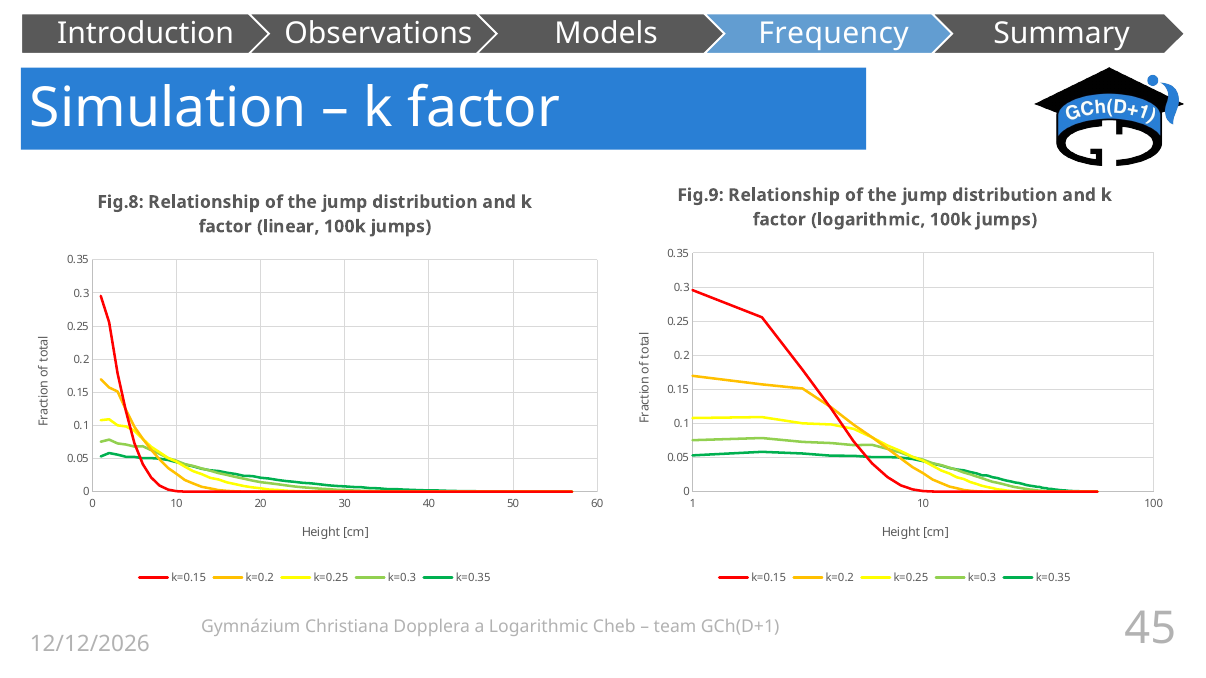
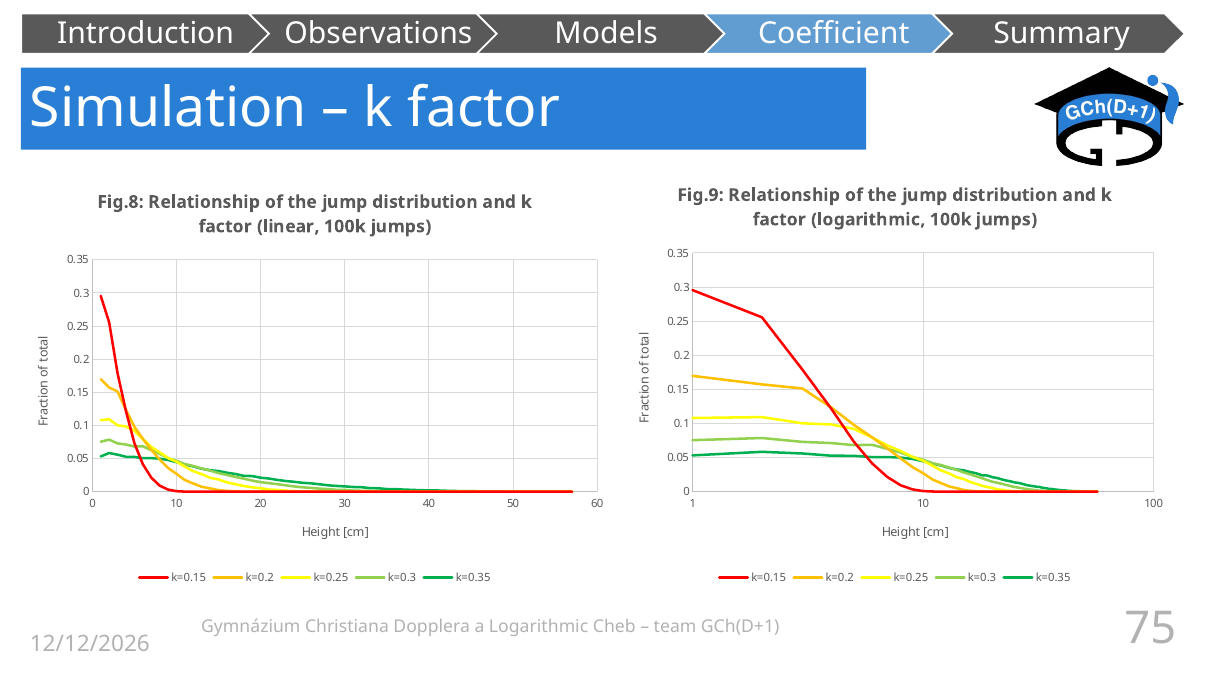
Frequency: Frequency -> Coefficient
45: 45 -> 75
